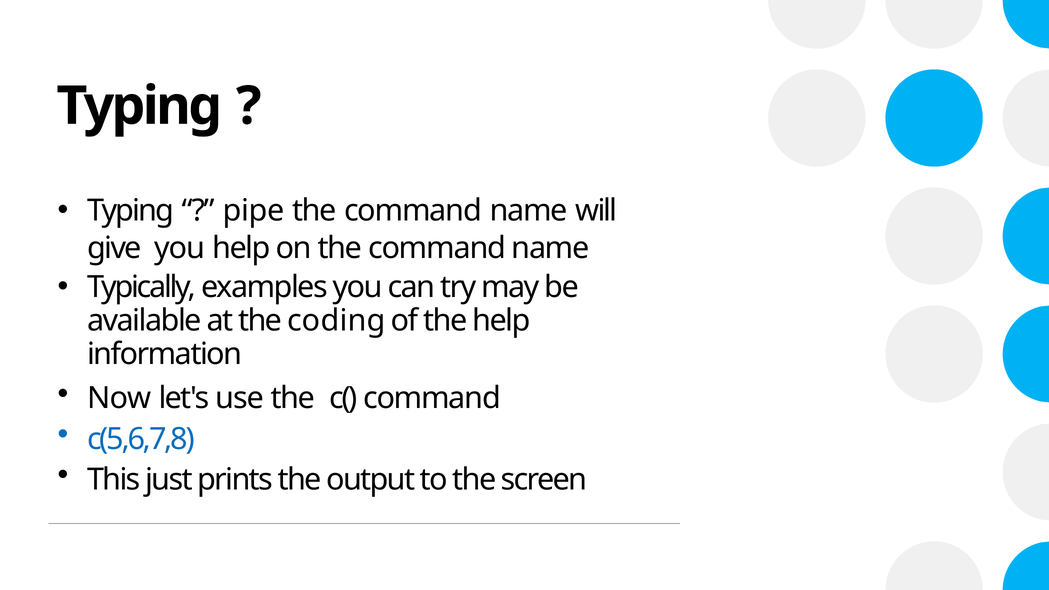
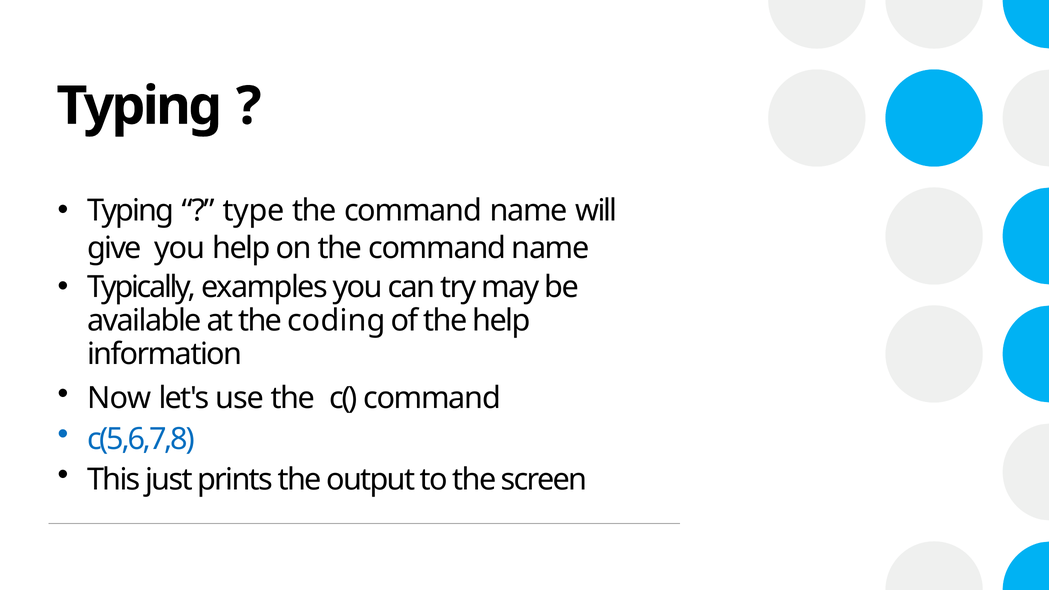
pipe: pipe -> type
